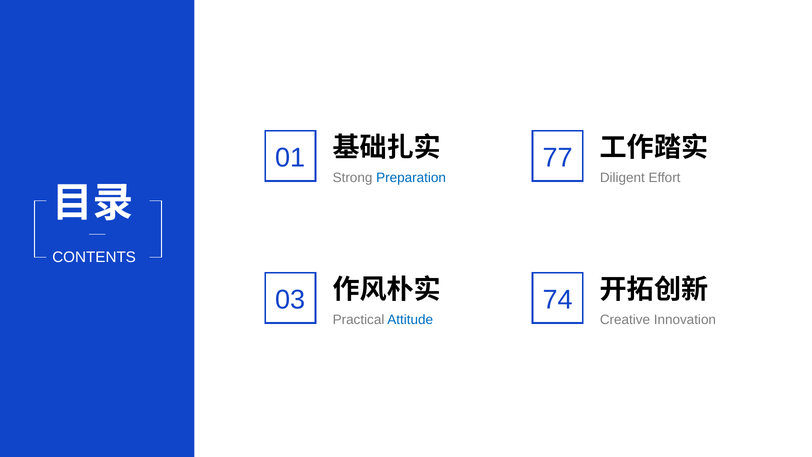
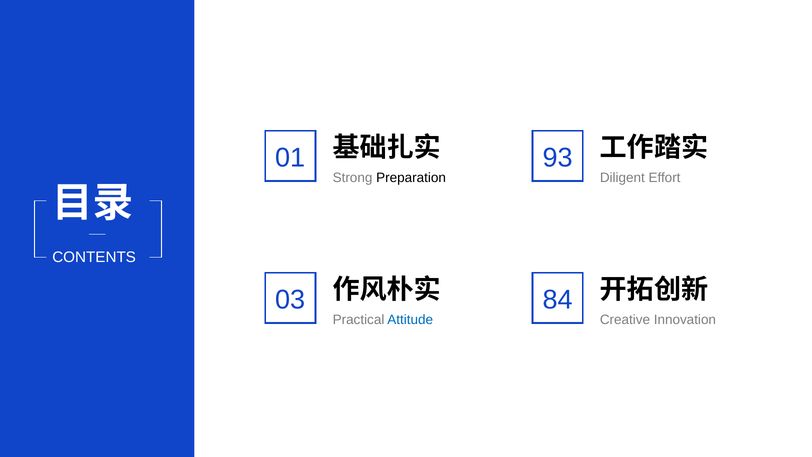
77: 77 -> 93
Preparation colour: blue -> black
74: 74 -> 84
